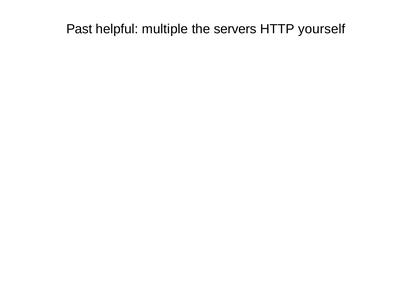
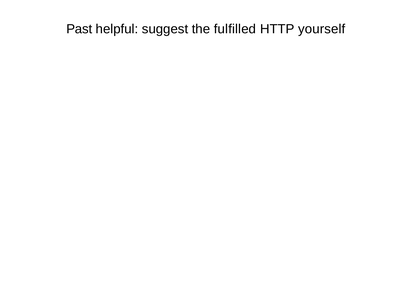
multiple: multiple -> suggest
servers: servers -> fulfilled
